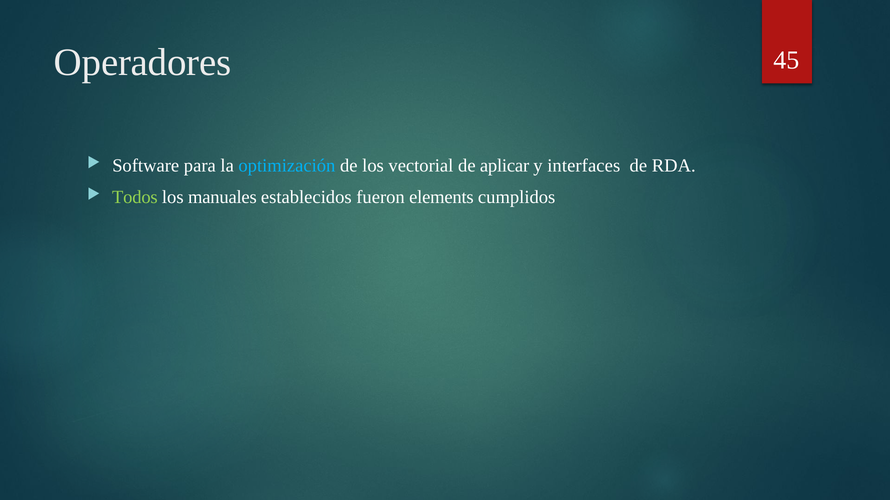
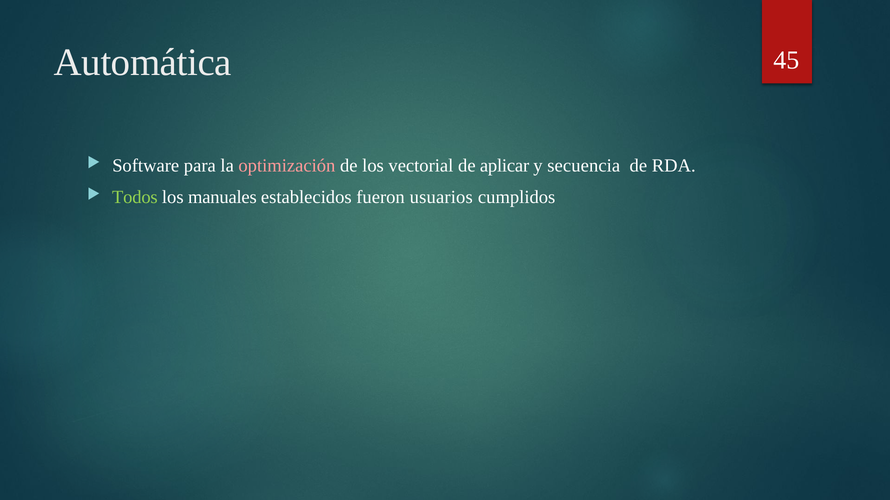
Operadores: Operadores -> Automática
optimización colour: light blue -> pink
interfaces: interfaces -> secuencia
elements: elements -> usuarios
